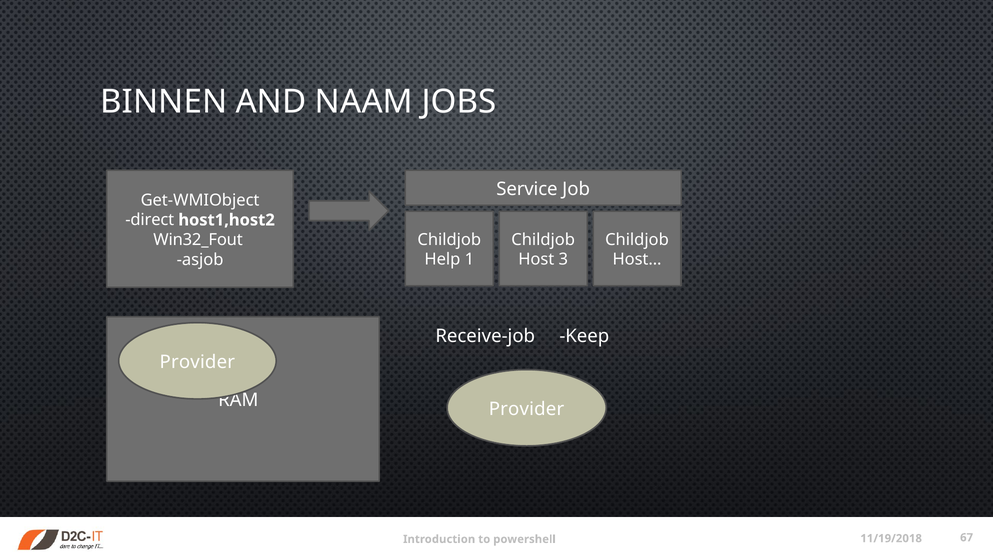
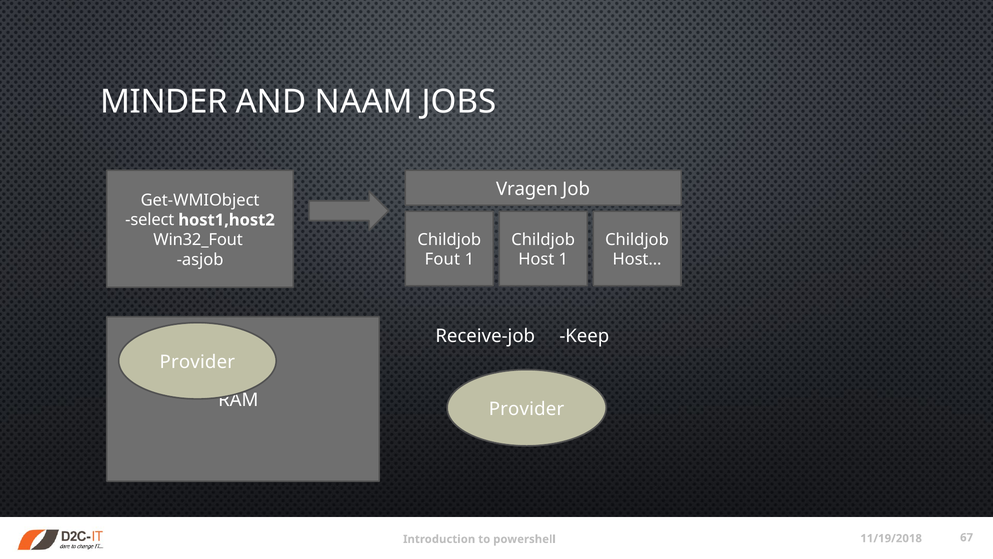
BINNEN: BINNEN -> MINDER
Service: Service -> Vragen
direct: direct -> select
Help: Help -> Fout
Host 3: 3 -> 1
